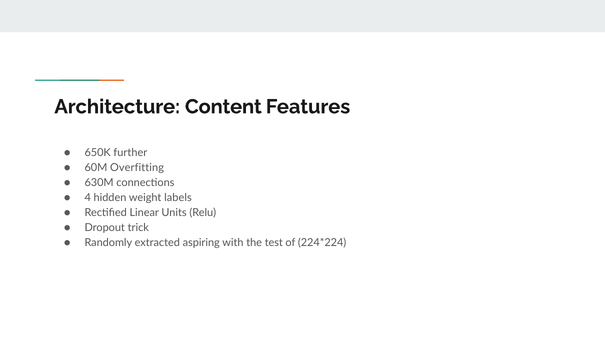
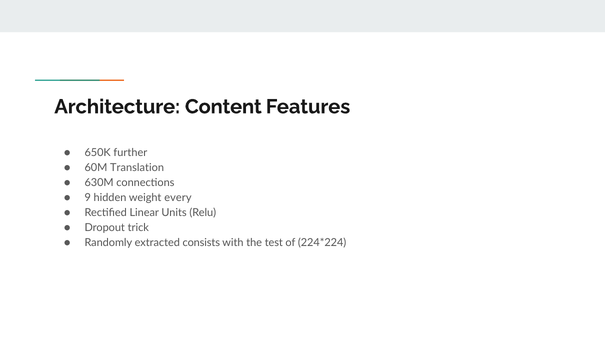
Overfitting: Overfitting -> Translation
4: 4 -> 9
labels: labels -> every
aspiring: aspiring -> consists
